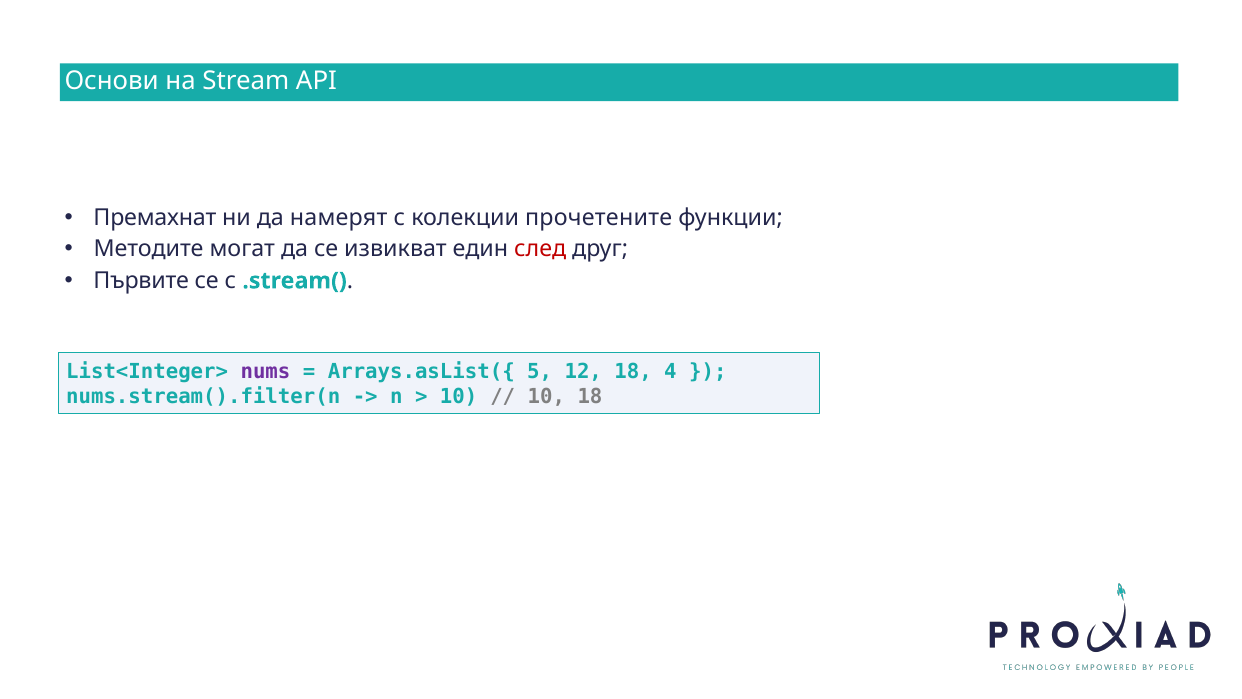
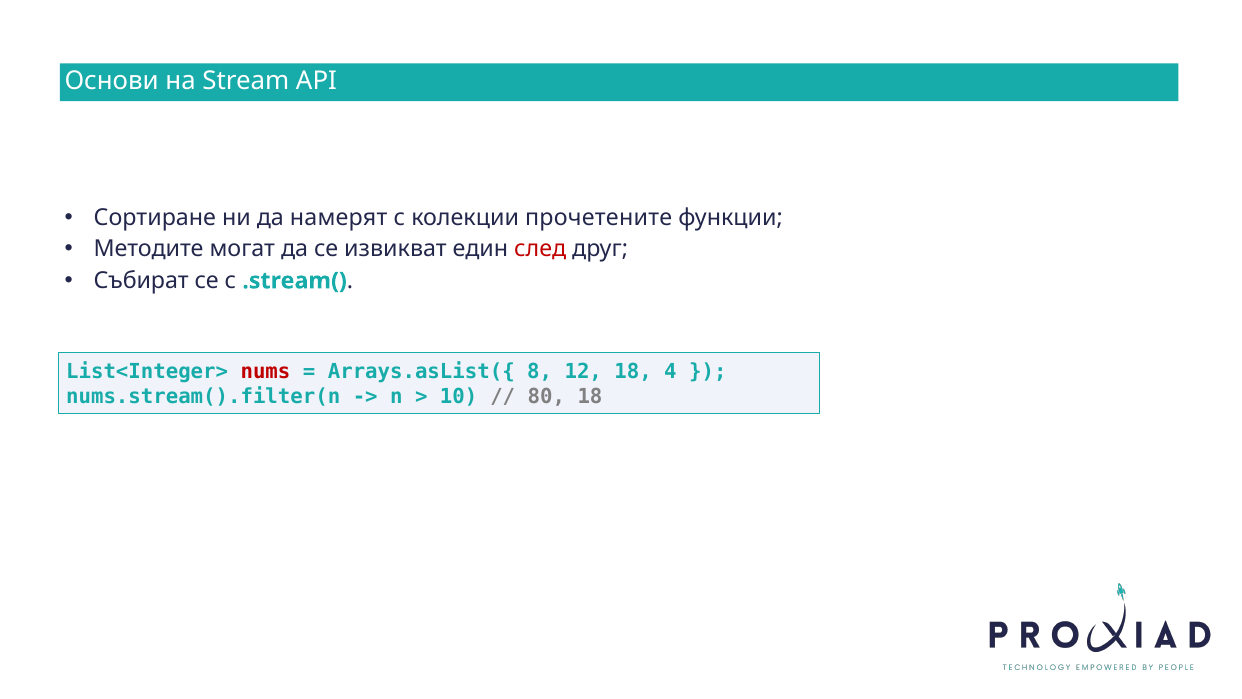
Премахнат: Премахнат -> Сортиране
Първите: Първите -> Събират
nums colour: purple -> red
5: 5 -> 8
10 at (546, 397): 10 -> 80
